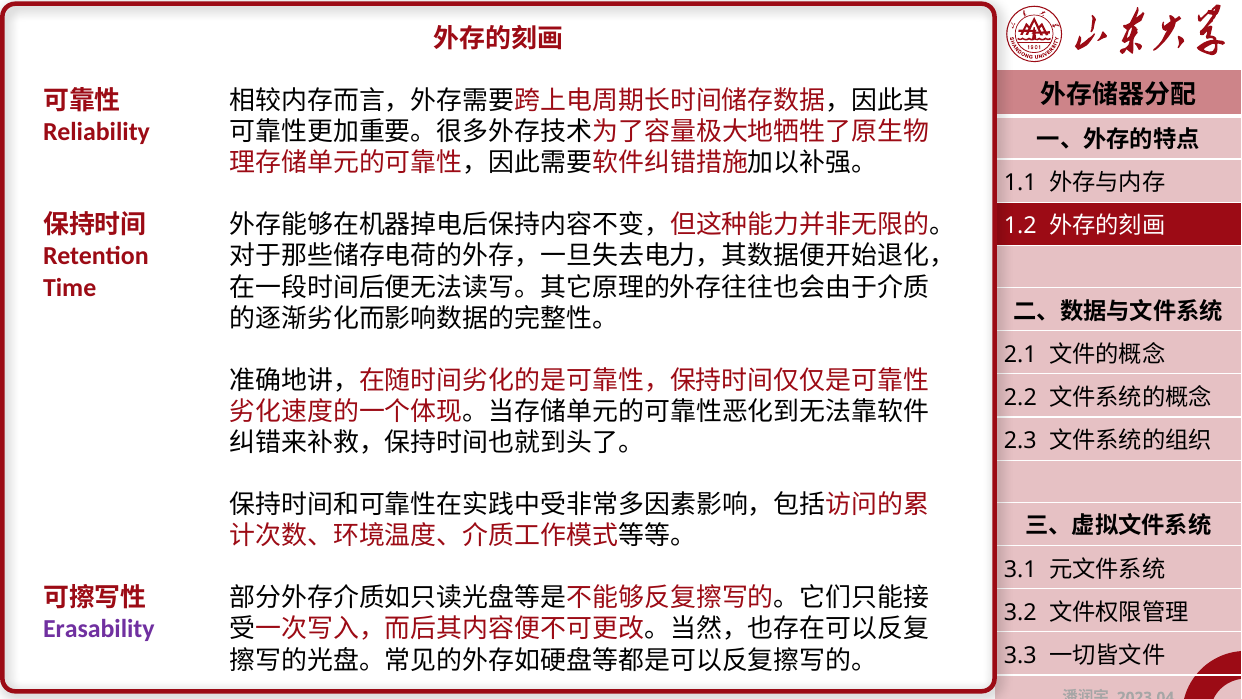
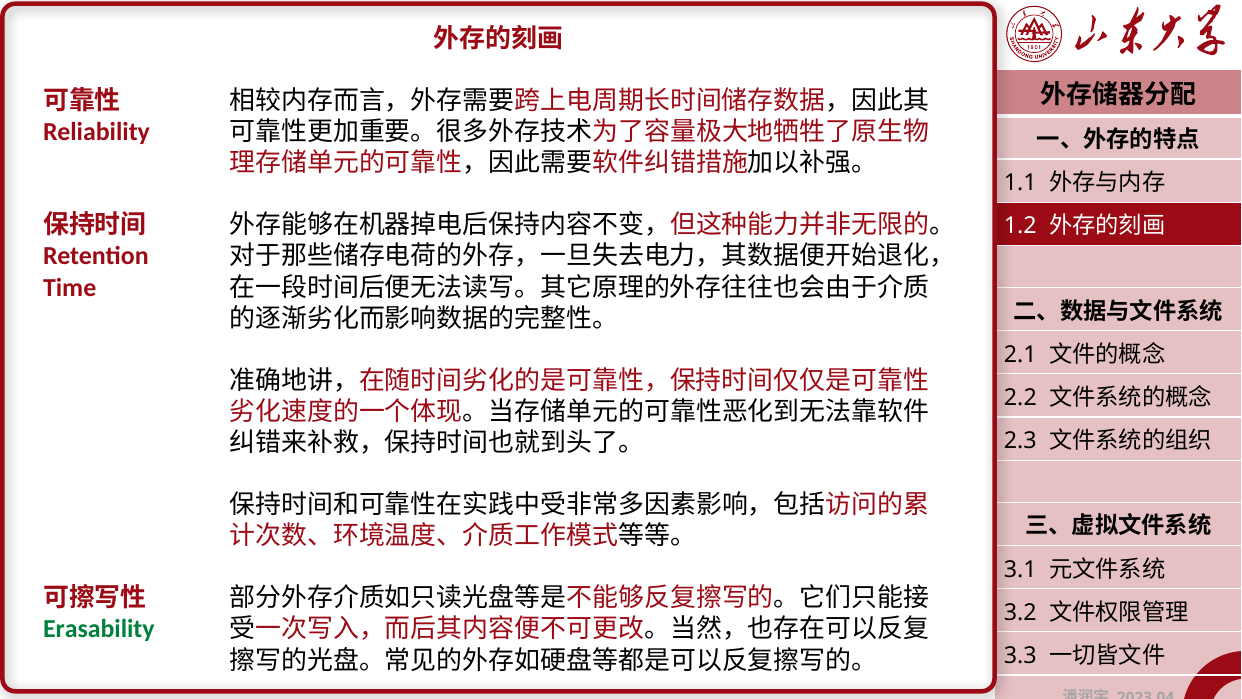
Erasability colour: purple -> green
